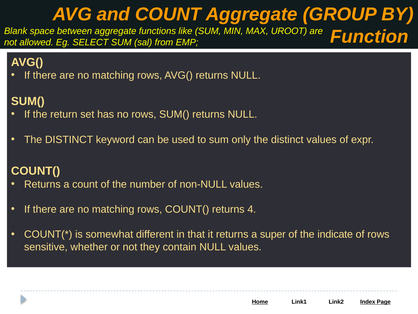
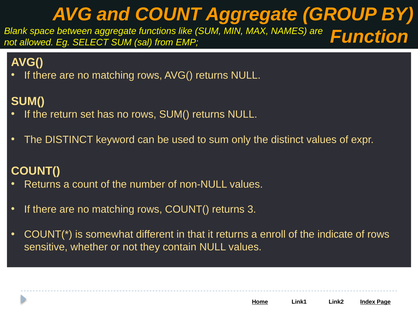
UROOT: UROOT -> NAMES
4: 4 -> 3
super: super -> enroll
